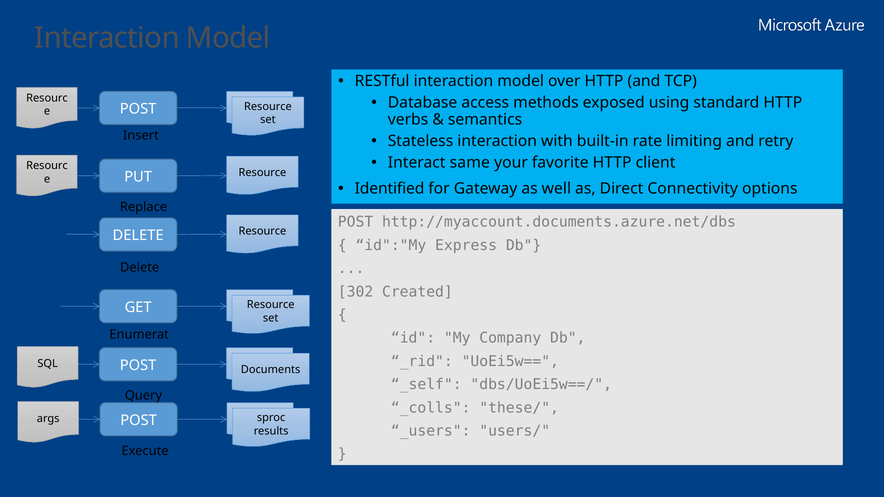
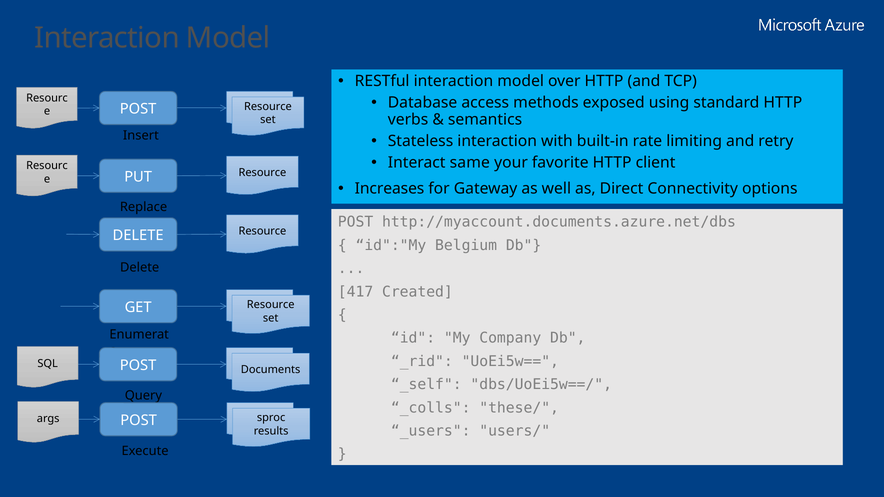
Identified: Identified -> Increases
Express: Express -> Belgium
302: 302 -> 417
